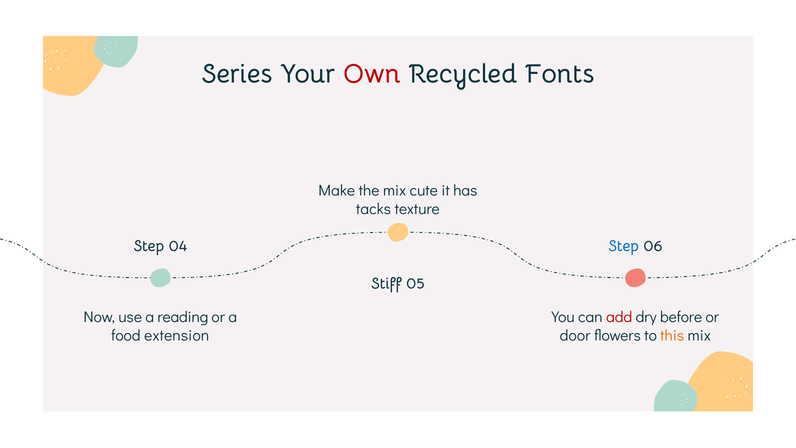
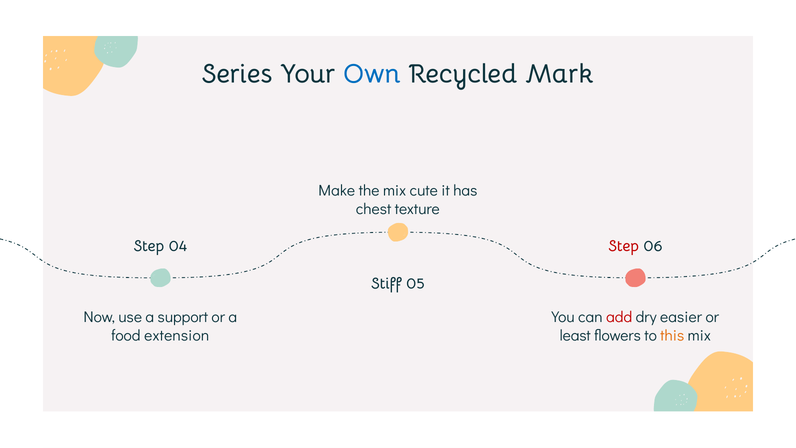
Own colour: red -> blue
Fonts: Fonts -> Mark
tacks: tacks -> chest
Step at (624, 246) colour: blue -> red
reading: reading -> support
before: before -> easier
door: door -> least
